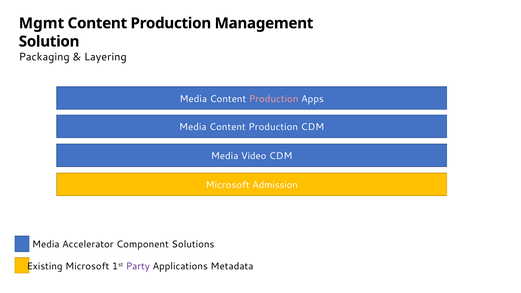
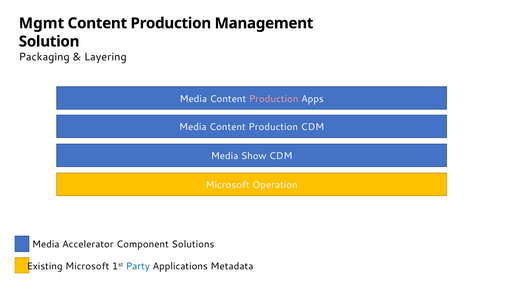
Video: Video -> Show
Admission: Admission -> Operation
Party colour: purple -> blue
